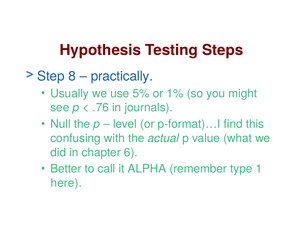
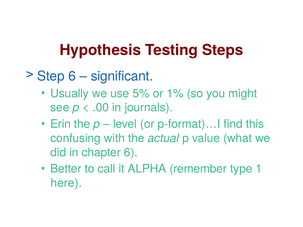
Step 8: 8 -> 6
practically: practically -> significant
.76: .76 -> .00
Null: Null -> Erin
